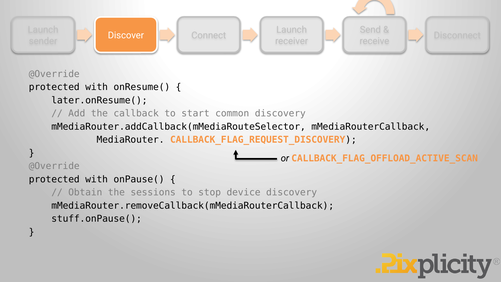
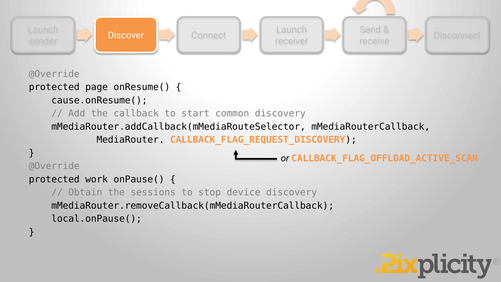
with at (97, 87): with -> page
later.onResume(: later.onResume( -> cause.onResume(
with at (97, 179): with -> work
stuff.onPause(: stuff.onPause( -> local.onPause(
